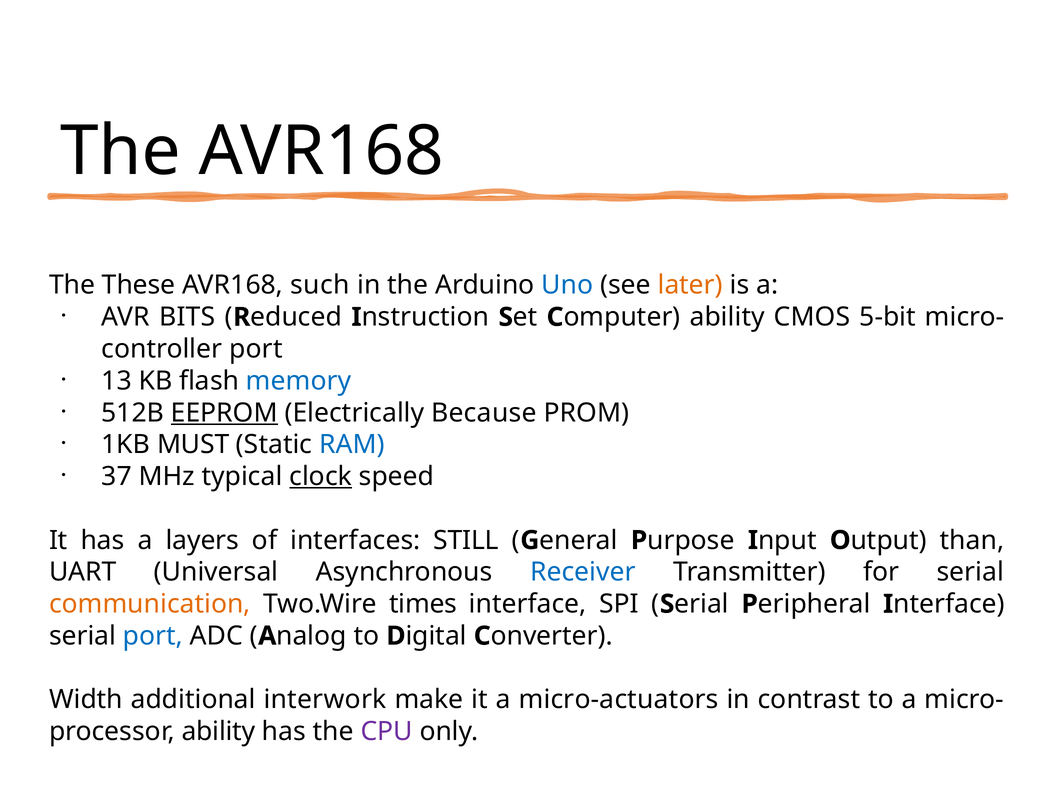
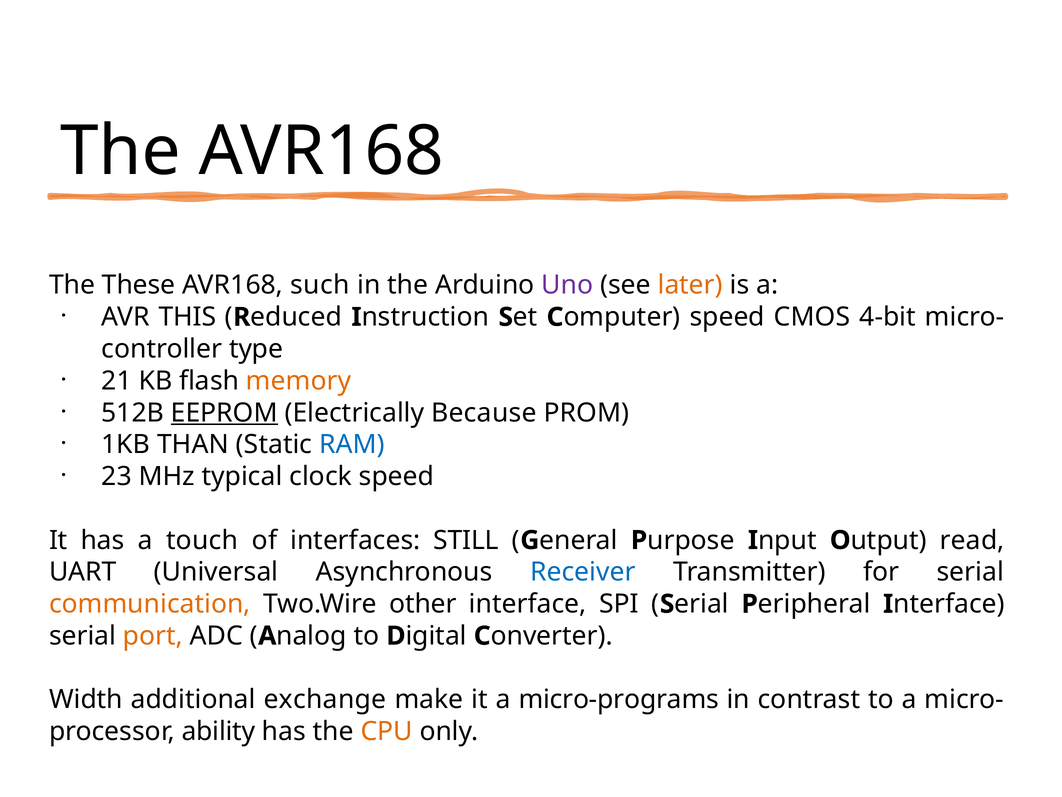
Uno colour: blue -> purple
BITS: BITS -> THIS
ability at (727, 317): ability -> speed
5-bit: 5-bit -> 4-bit
port at (256, 349): port -> type
13: 13 -> 21
memory colour: blue -> orange
MUST: MUST -> THAN
37: 37 -> 23
clock underline: present -> none
layers: layers -> touch
than: than -> read
times: times -> other
port at (153, 636) colour: blue -> orange
interwork: interwork -> exchange
micro-actuators: micro-actuators -> micro-programs
CPU colour: purple -> orange
